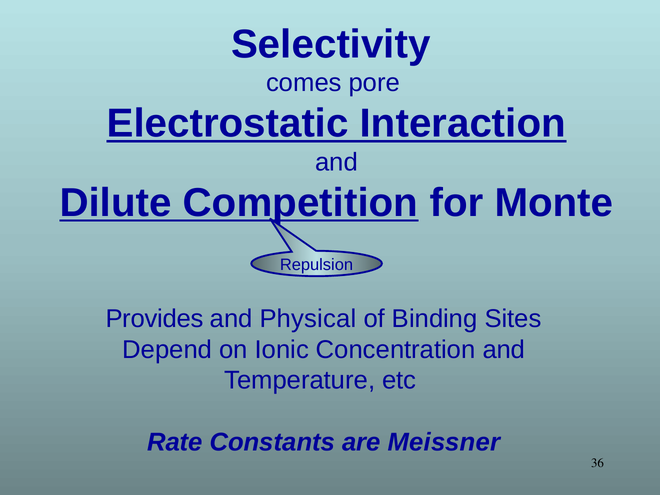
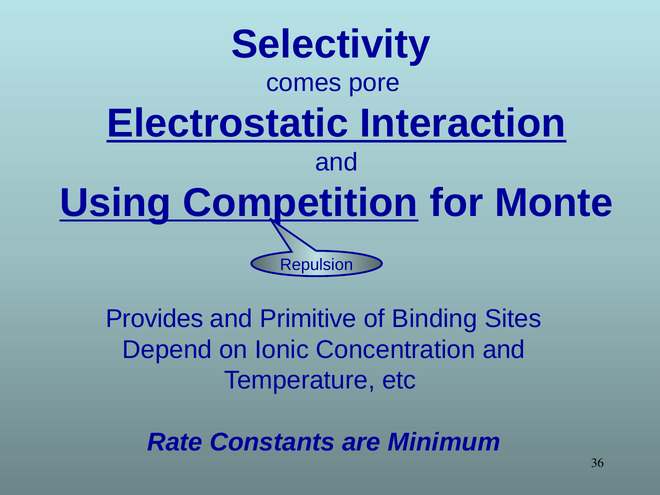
Dilute: Dilute -> Using
Physical: Physical -> Primitive
Meissner: Meissner -> Minimum
